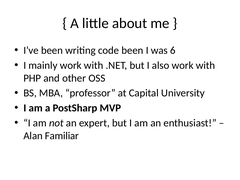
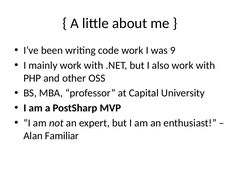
code been: been -> work
6: 6 -> 9
